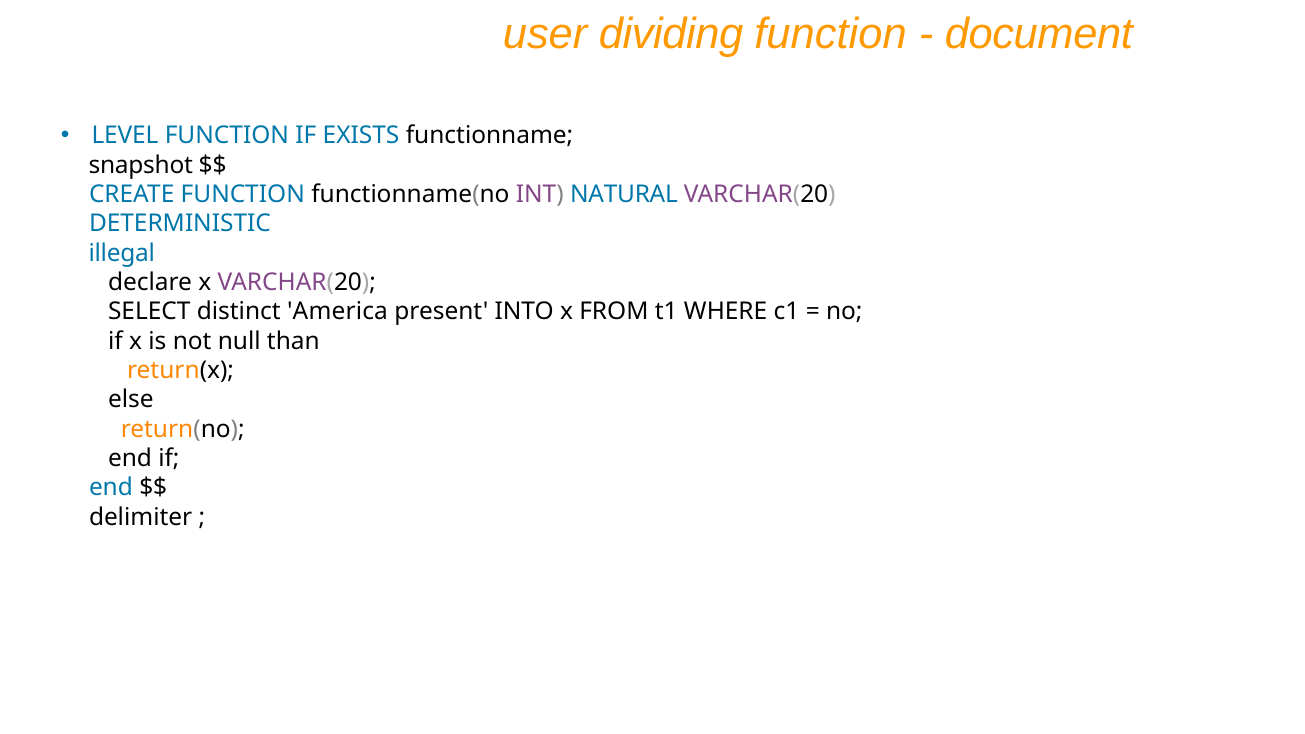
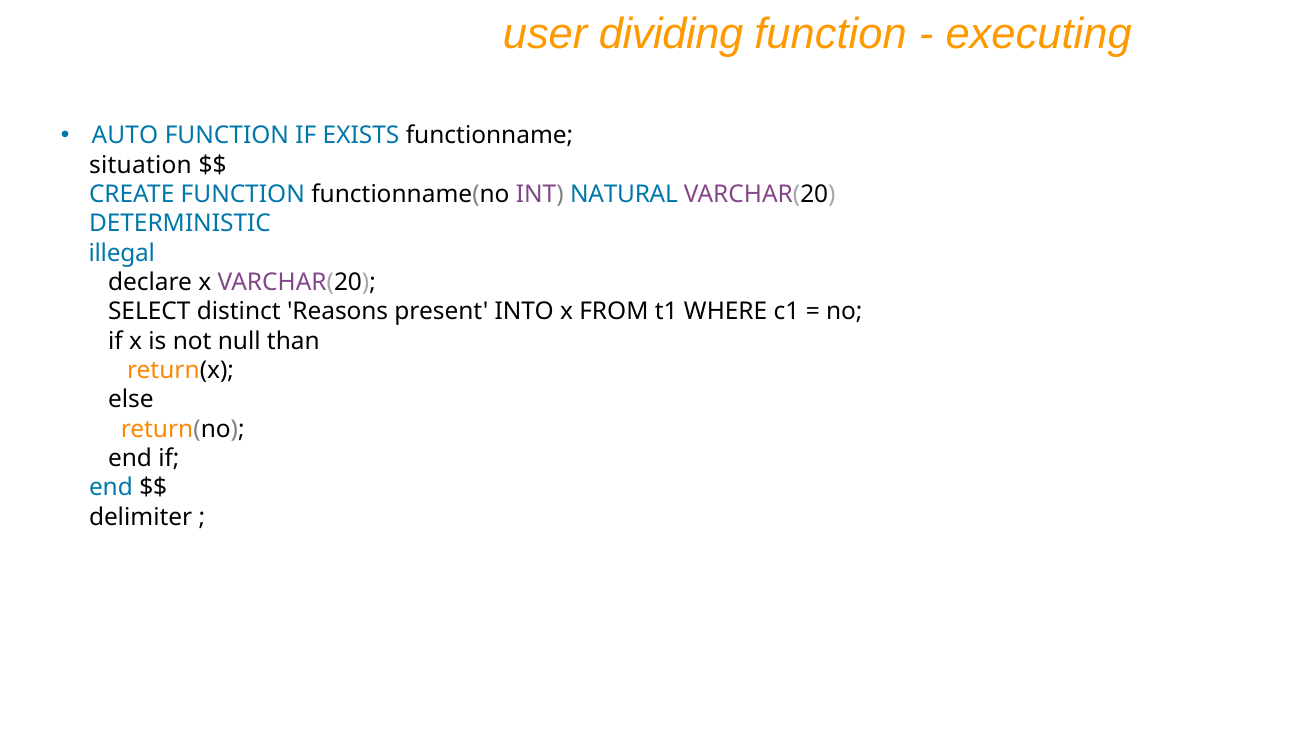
document: document -> executing
LEVEL: LEVEL -> AUTO
snapshot: snapshot -> situation
America: America -> Reasons
